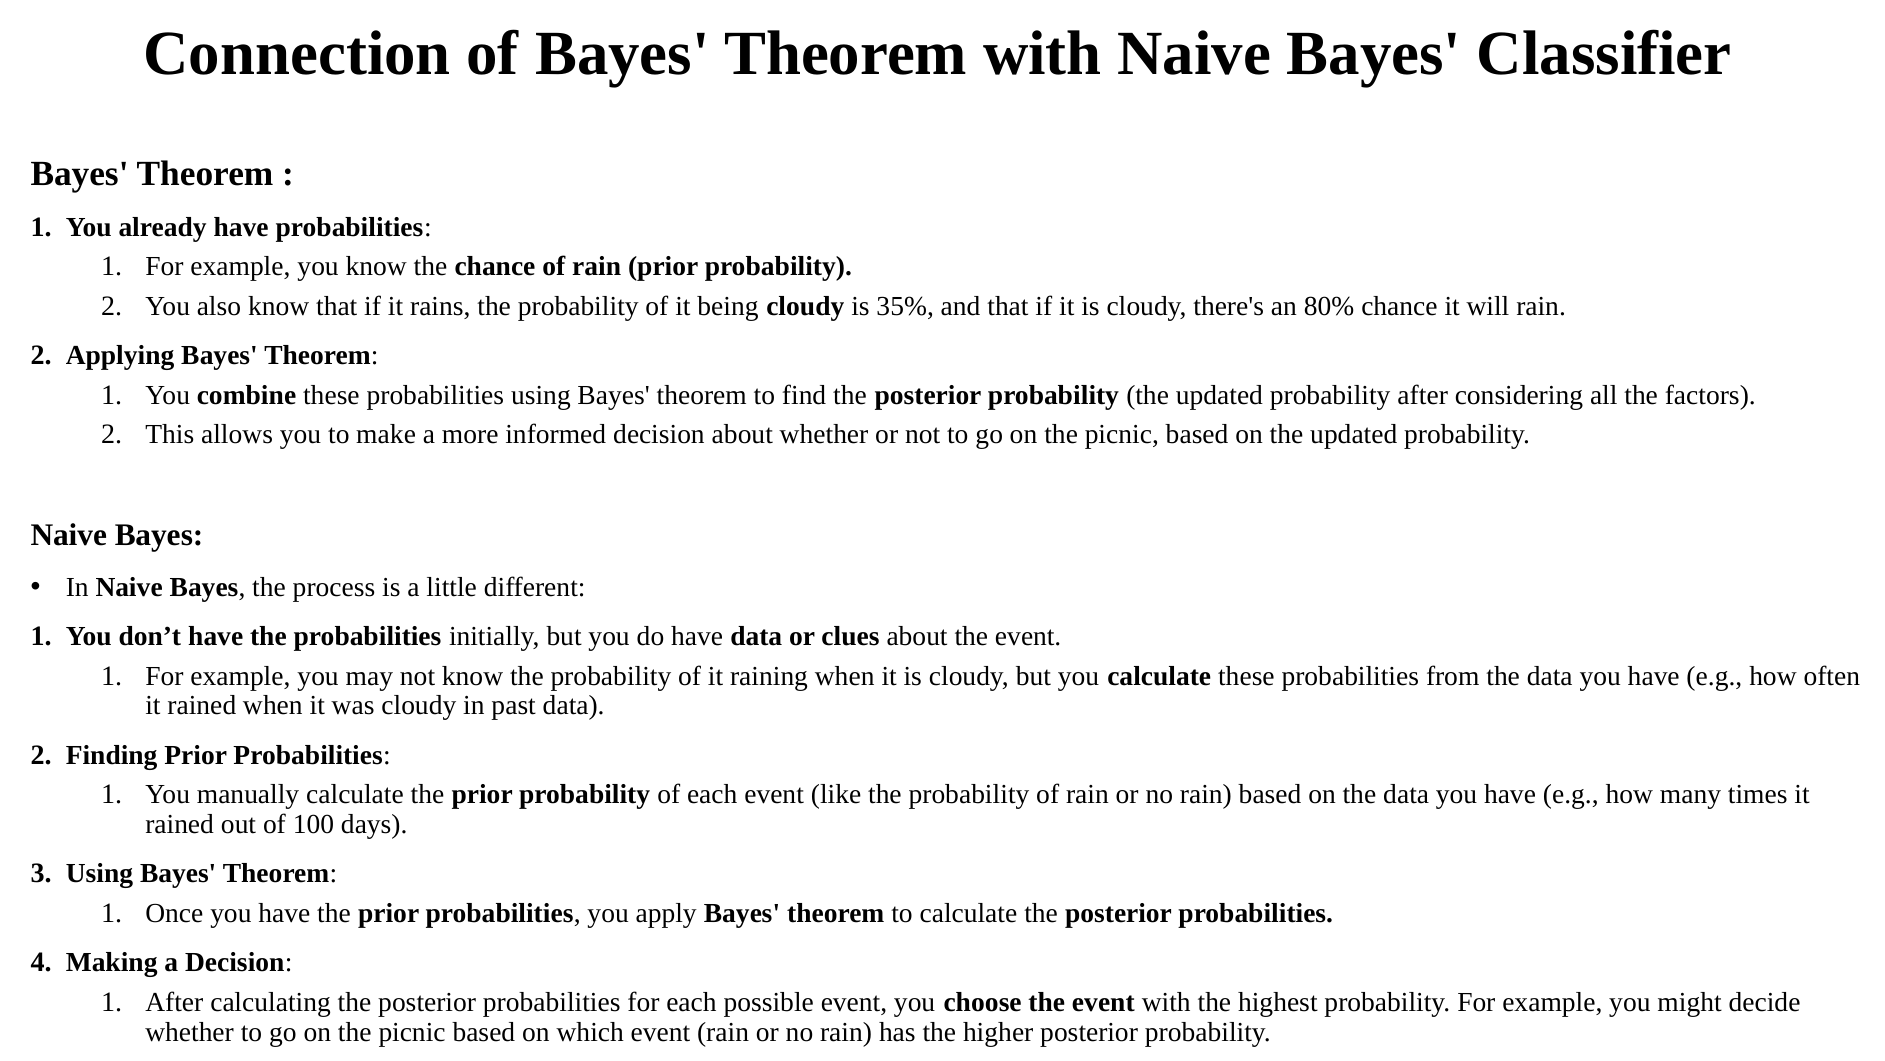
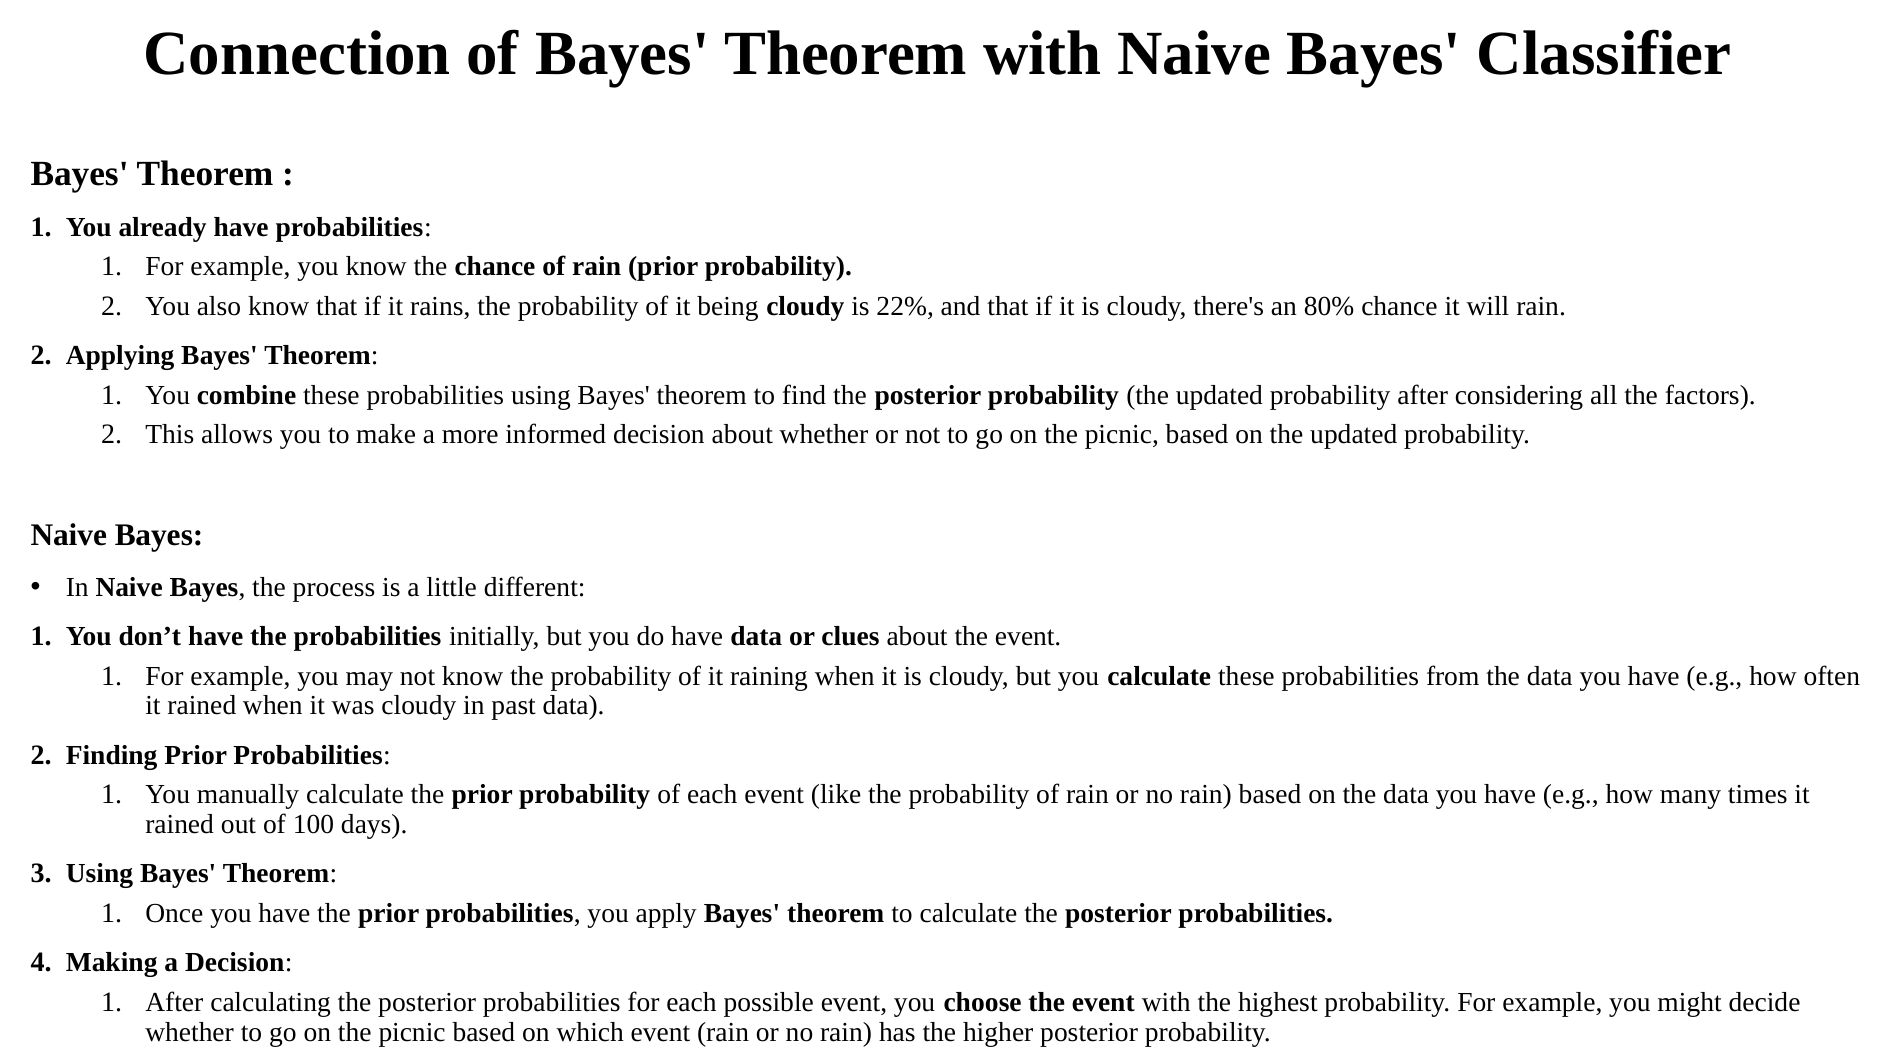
35%: 35% -> 22%
